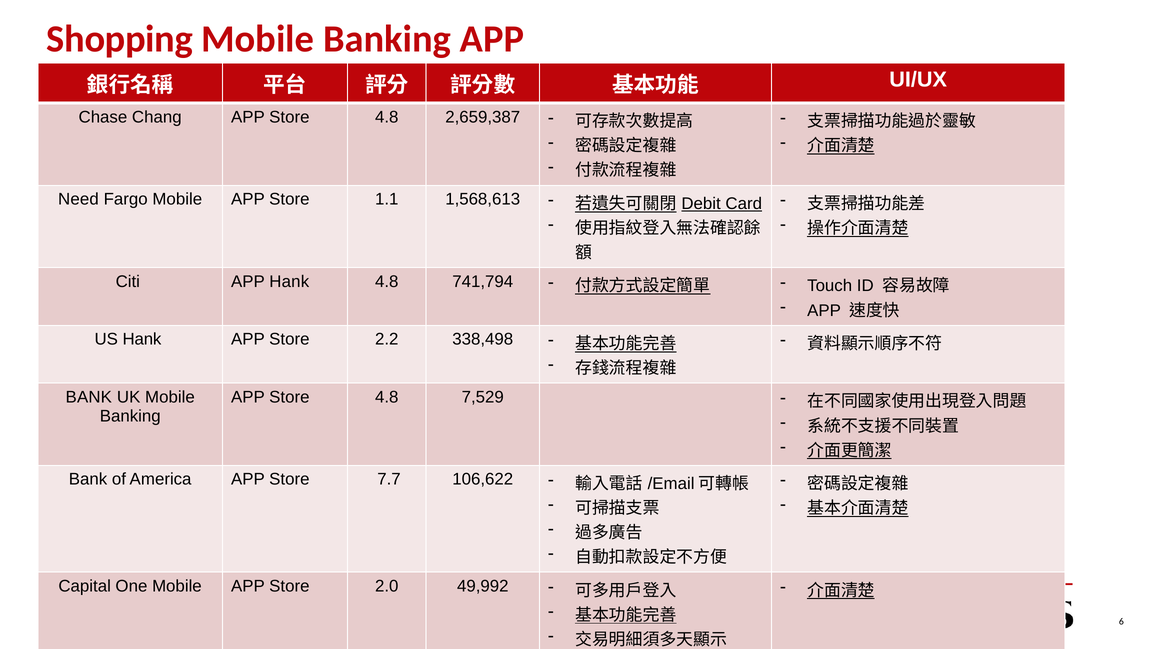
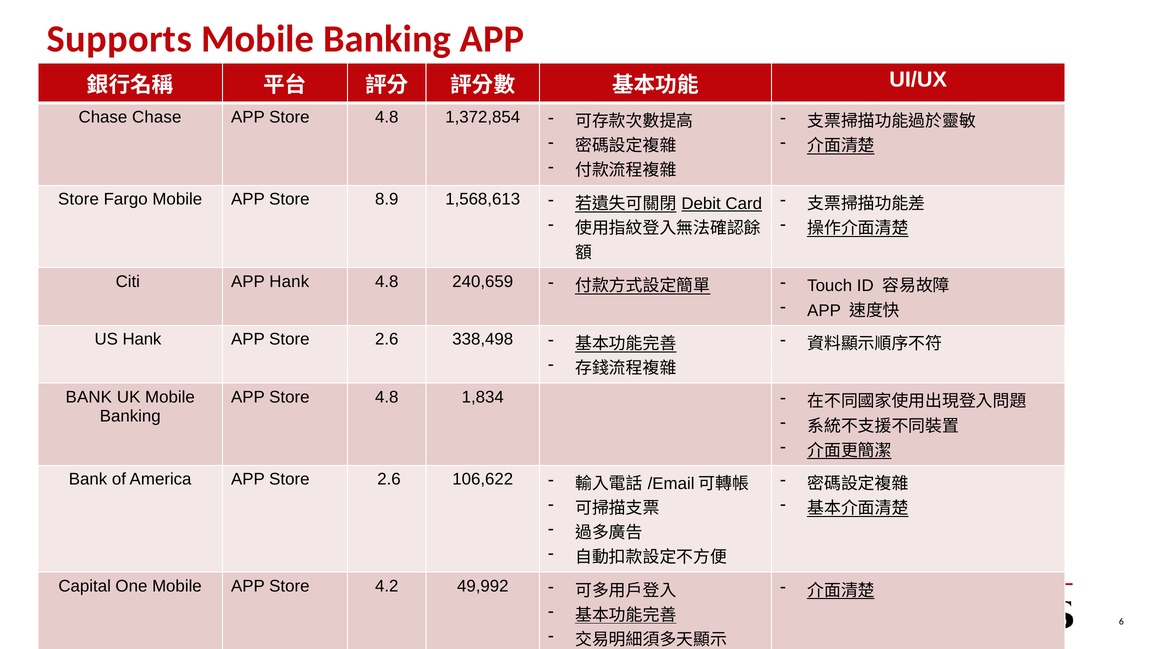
Shopping: Shopping -> Supports
Chase Chang: Chang -> Chase
2,659,387: 2,659,387 -> 1,372,854
Need at (78, 200): Need -> Store
1.1: 1.1 -> 8.9
741,794: 741,794 -> 240,659
2.2 at (387, 340): 2.2 -> 2.6
7,529: 7,529 -> 1,834
America APP Store 7.7: 7.7 -> 2.6
2.0: 2.0 -> 4.2
